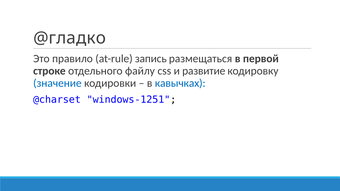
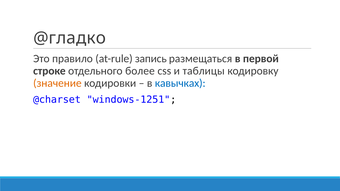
файлу: файлу -> более
развитие: развитие -> таблицы
значение colour: blue -> orange
